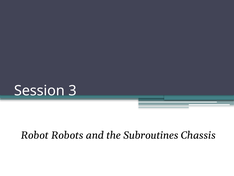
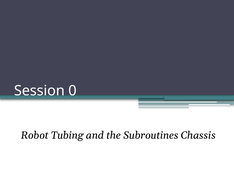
3: 3 -> 0
Robots: Robots -> Tubing
